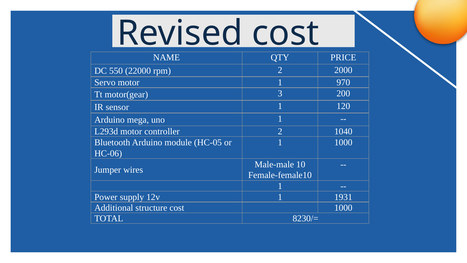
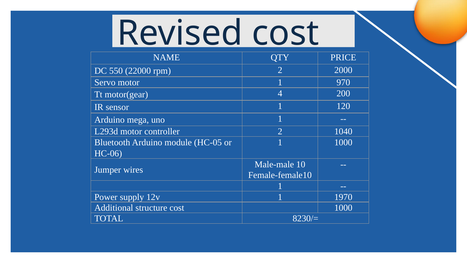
3: 3 -> 4
1931: 1931 -> 1970
